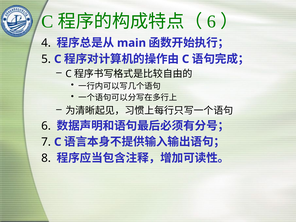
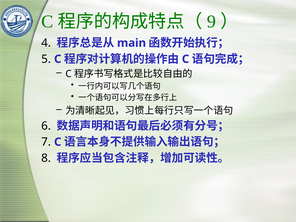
6 at (211, 22): 6 -> 9
